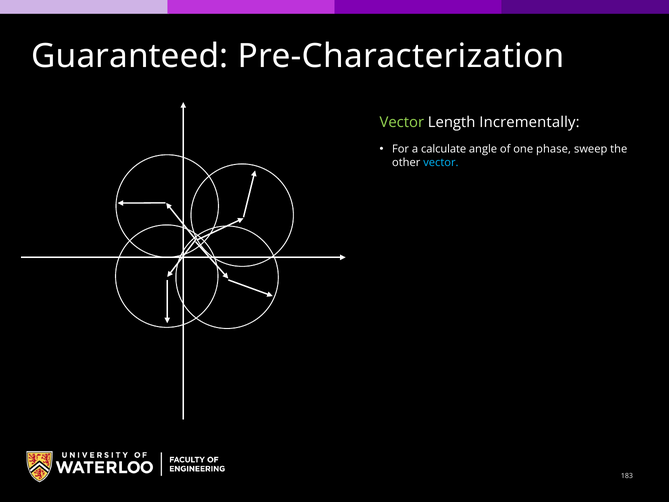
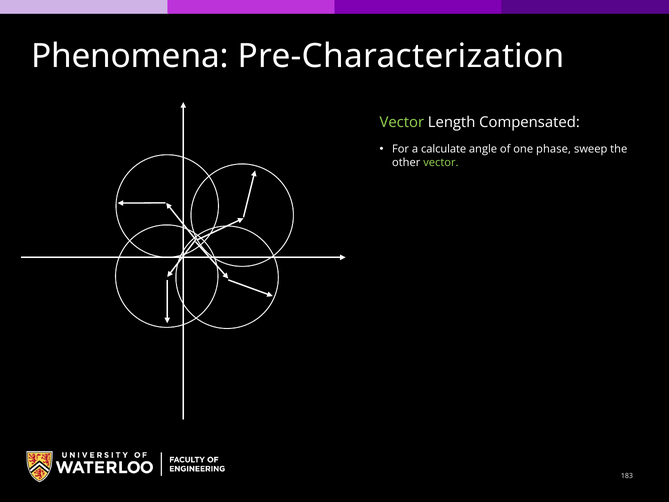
Guaranteed: Guaranteed -> Phenomena
Incrementally: Incrementally -> Compensated
vector at (441, 162) colour: light blue -> light green
